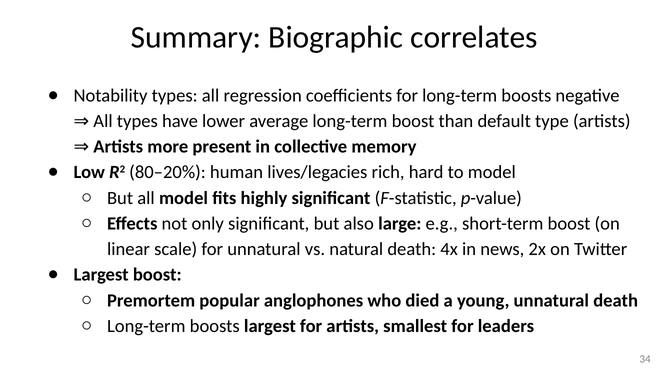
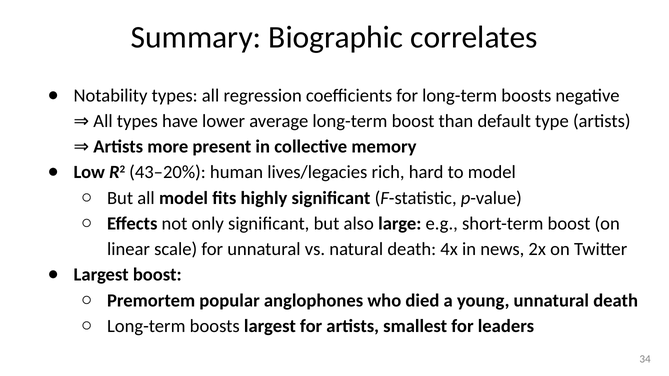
80–20%: 80–20% -> 43–20%
